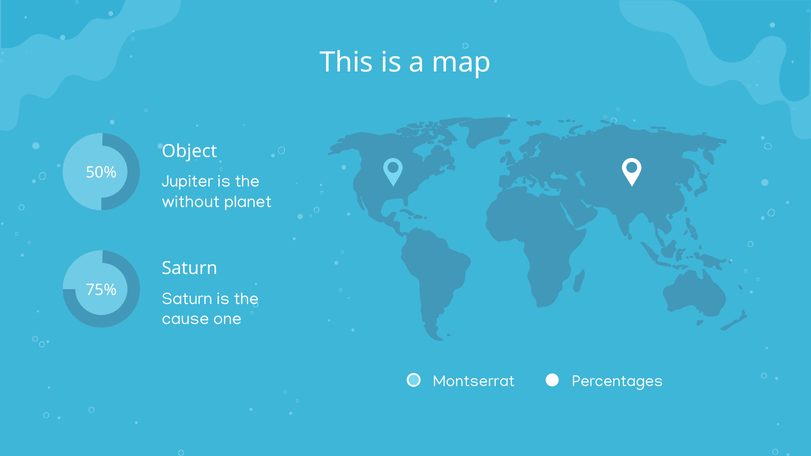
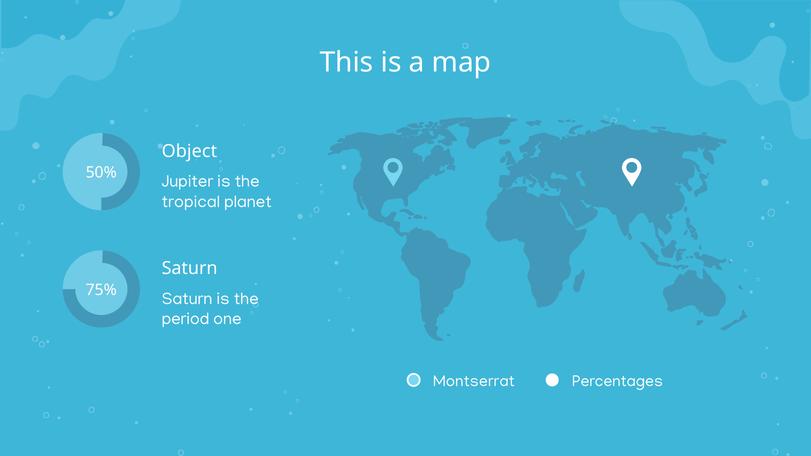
without: without -> tropical
cause: cause -> period
